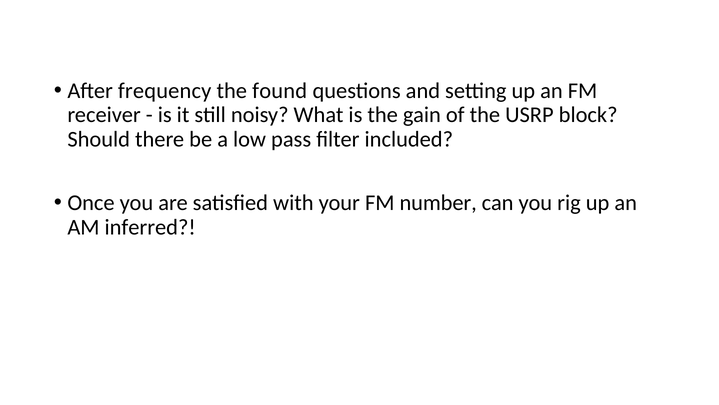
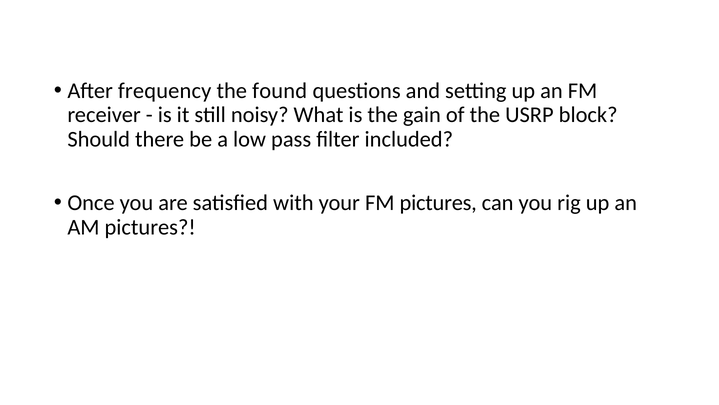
FM number: number -> pictures
AM inferred: inferred -> pictures
